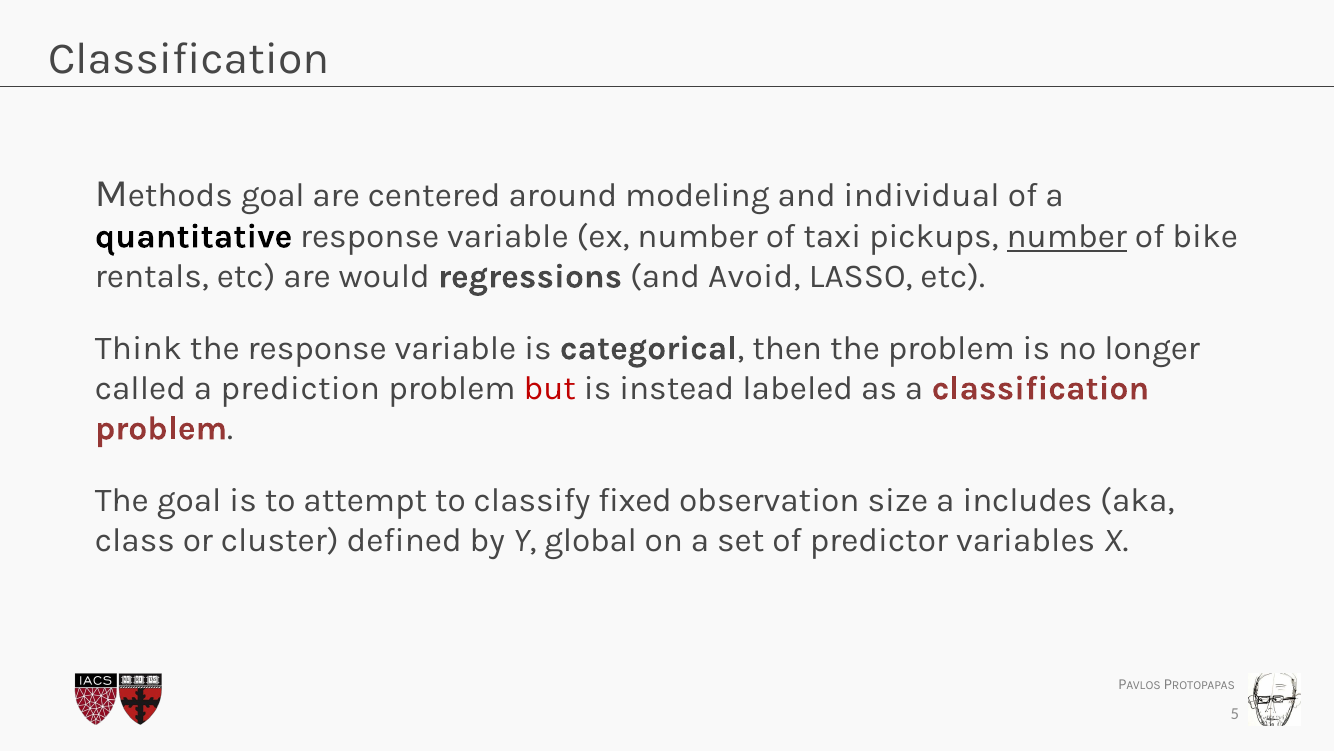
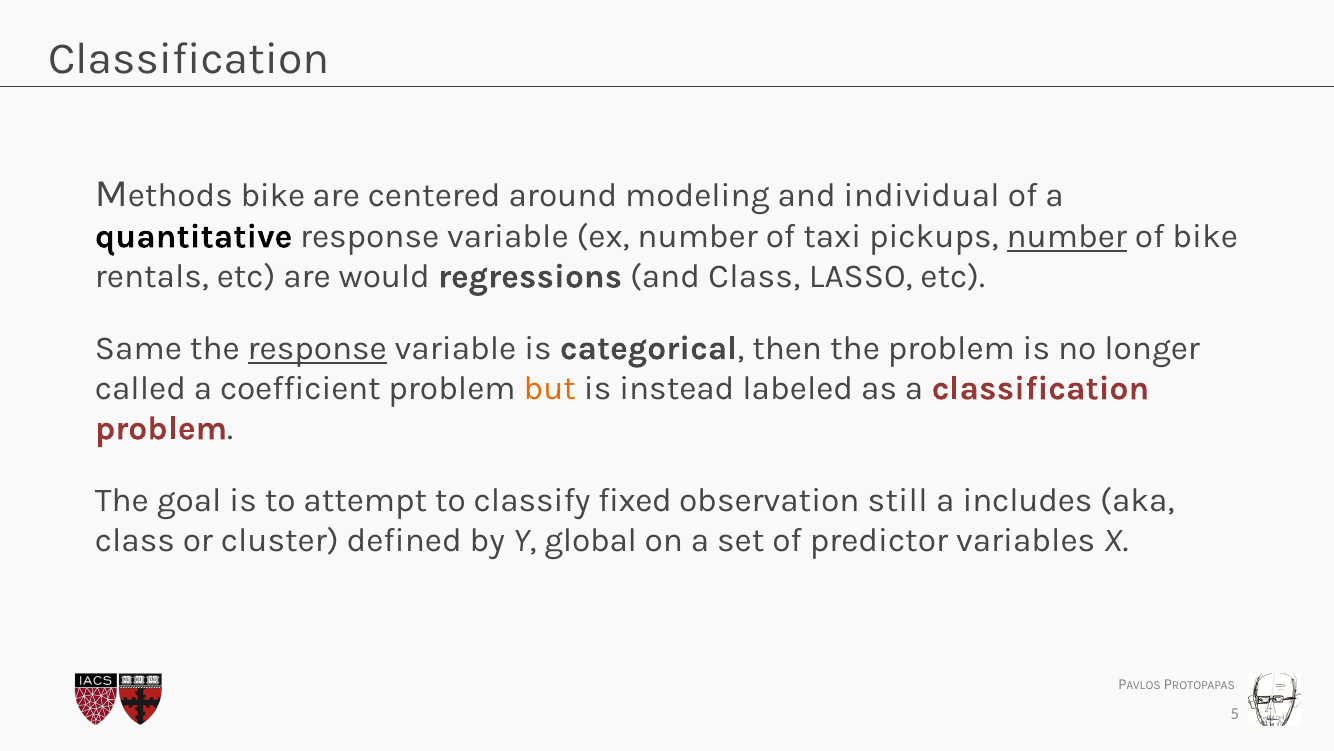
goal at (273, 195): goal -> bike
and Avoid: Avoid -> Class
Think: Think -> Same
response at (317, 348) underline: none -> present
prediction: prediction -> coefficient
but colour: red -> orange
size: size -> still
